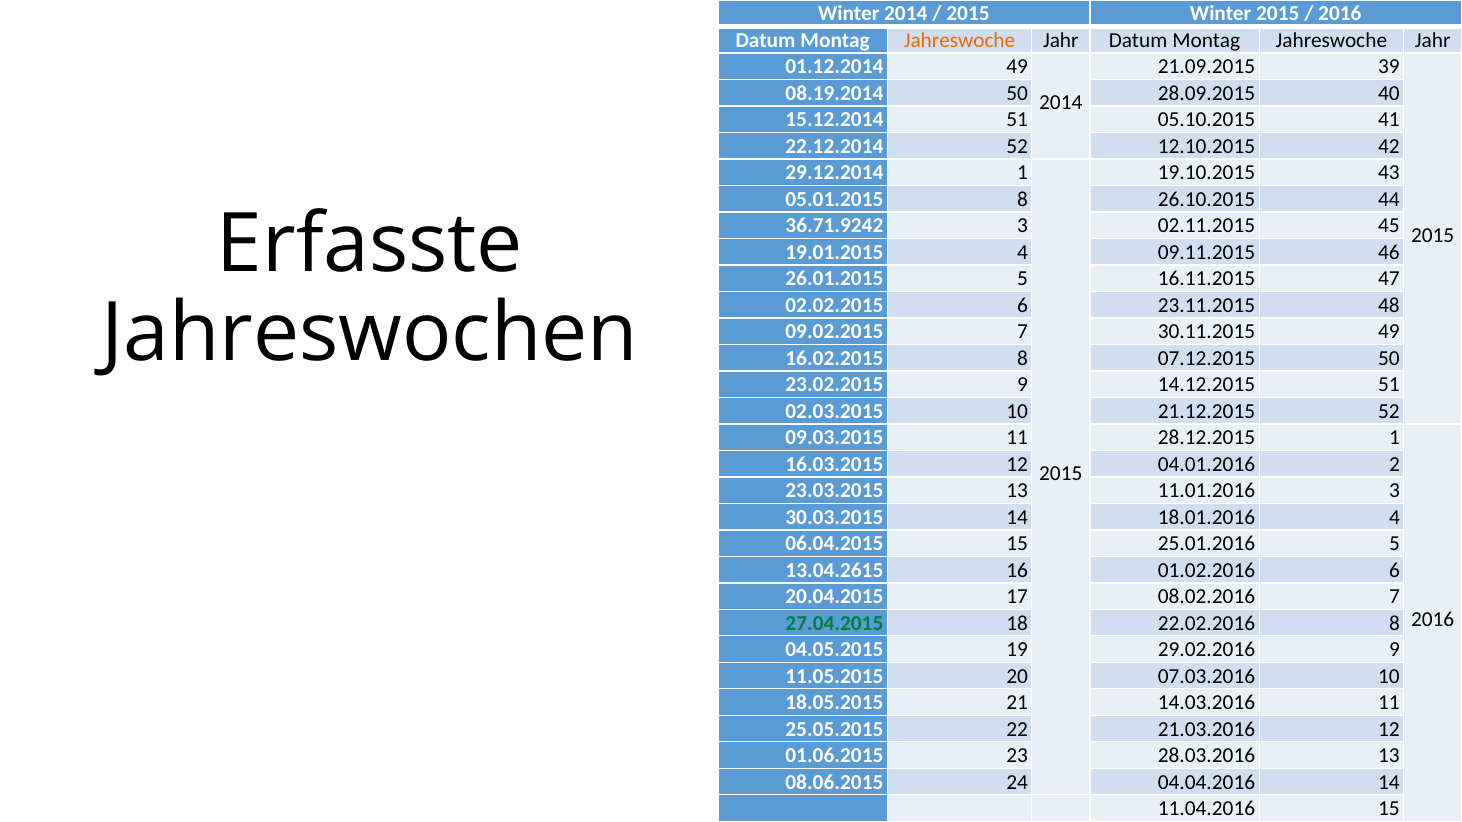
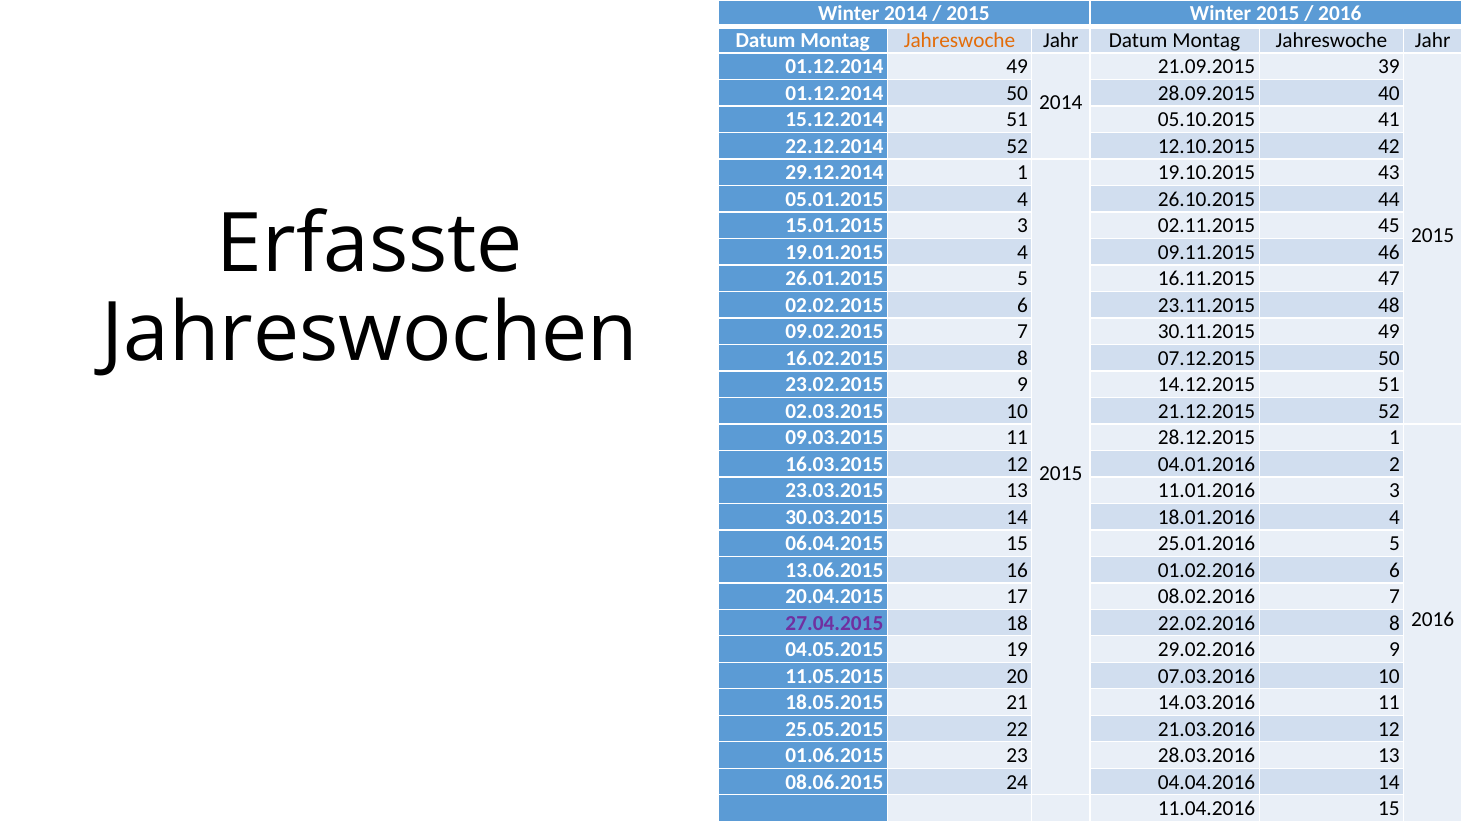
08.19.2014 at (834, 93): 08.19.2014 -> 01.12.2014
05.01.2015 8: 8 -> 4
36.71.9242: 36.71.9242 -> 15.01.2015
13.04.2615: 13.04.2615 -> 13.06.2015
27.04.2015 colour: green -> purple
